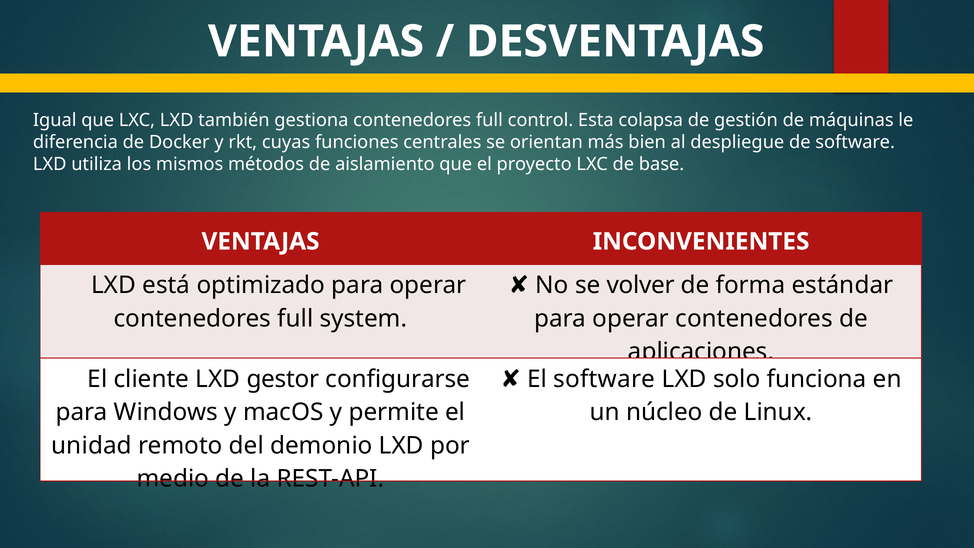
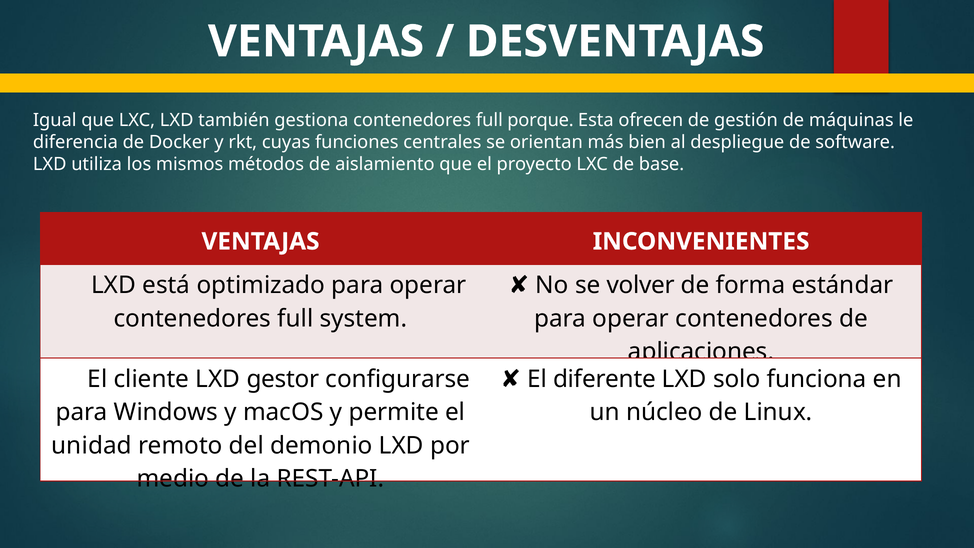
control: control -> porque
colapsa: colapsa -> ofrecen
El software: software -> diferente
